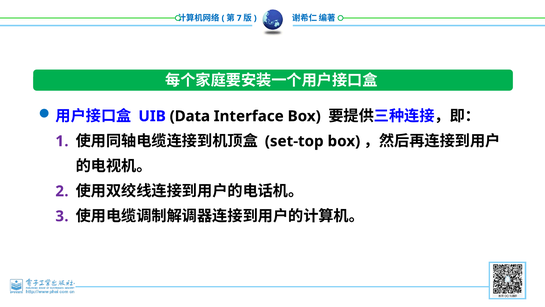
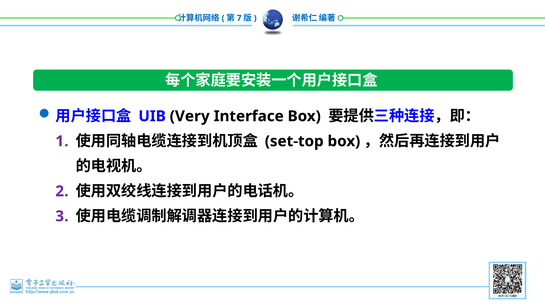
Data: Data -> Very
